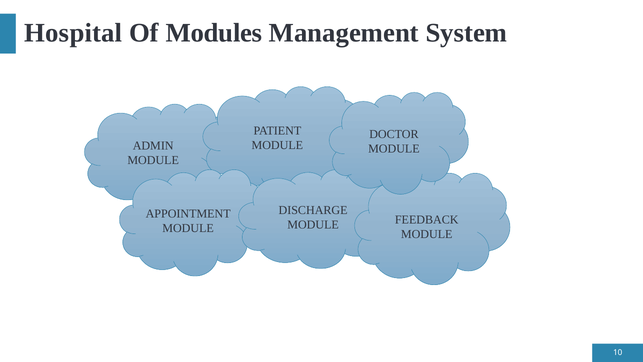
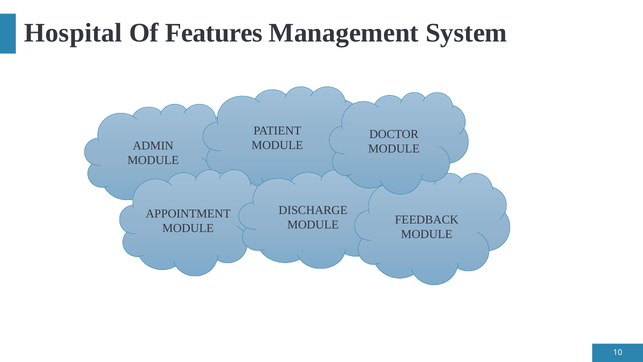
Modules: Modules -> Features
